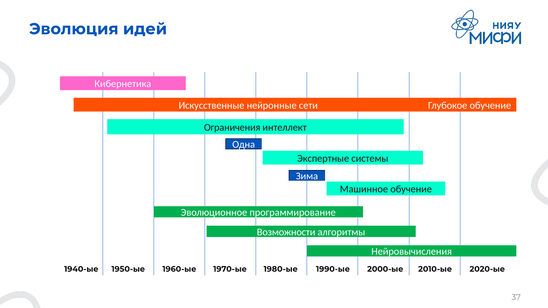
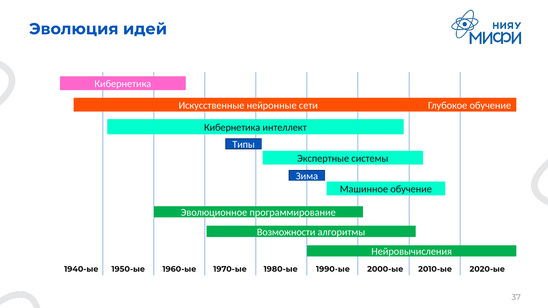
Ограничения at (232, 128): Ограничения -> Кибернетика
Одна: Одна -> Типы
